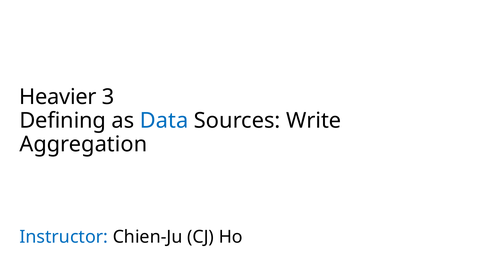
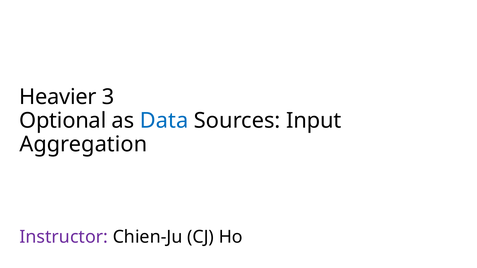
Defining: Defining -> Optional
Write: Write -> Input
Instructor colour: blue -> purple
